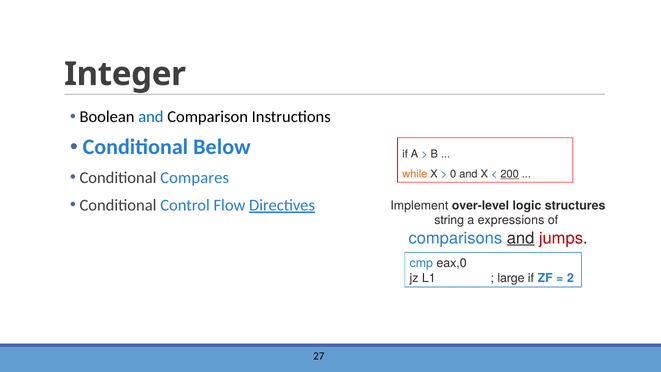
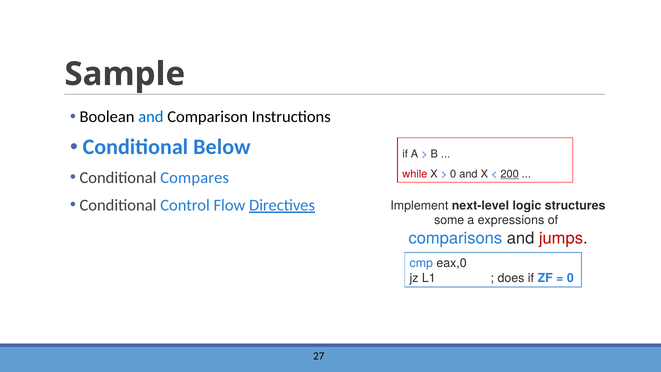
Integer: Integer -> Sample
while colour: orange -> red
over-level: over-level -> next-level
string: string -> some
and at (521, 238) underline: present -> none
large: large -> does
2 at (570, 278): 2 -> 0
